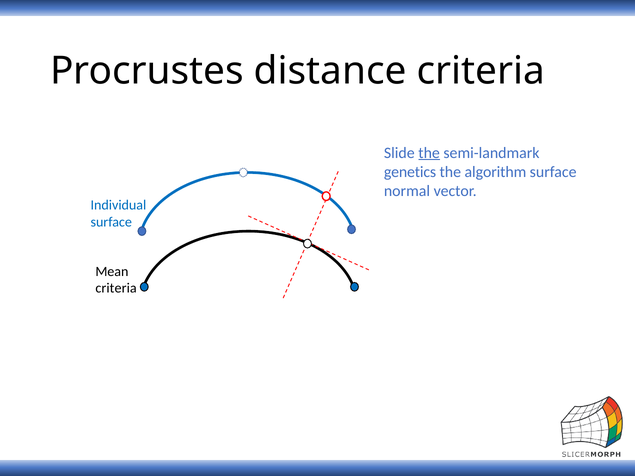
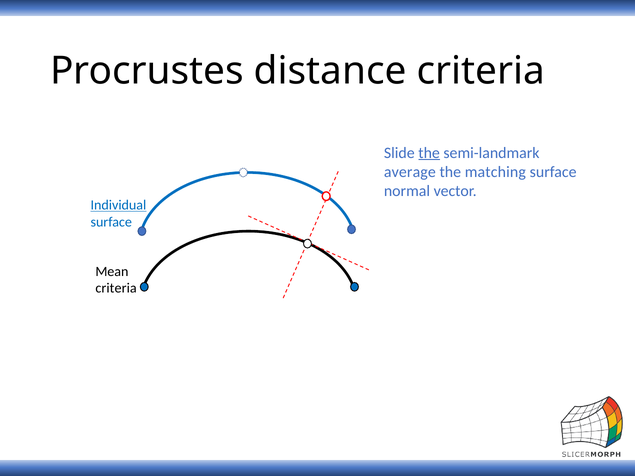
genetics: genetics -> average
algorithm: algorithm -> matching
Individual underline: none -> present
